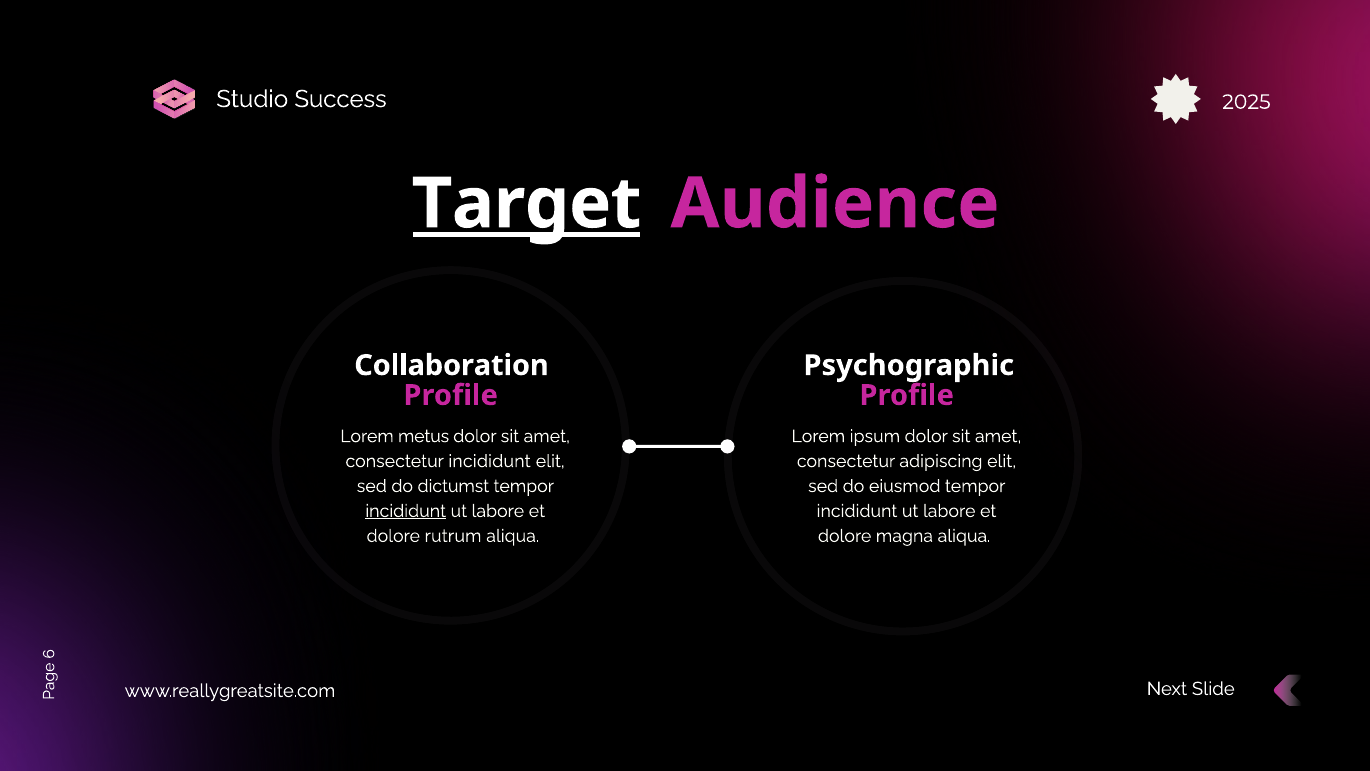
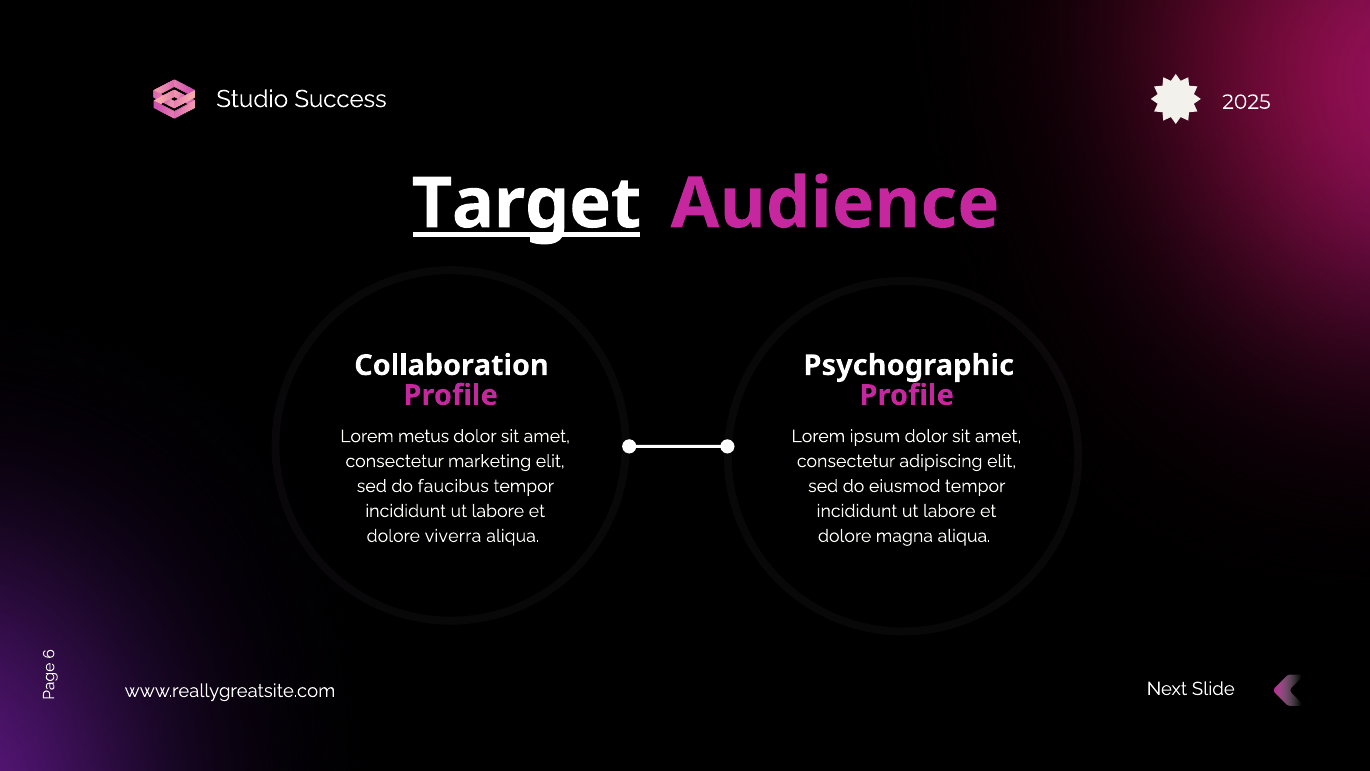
consectetur incididunt: incididunt -> marketing
dictumst: dictumst -> faucibus
incididunt at (406, 511) underline: present -> none
rutrum: rutrum -> viverra
